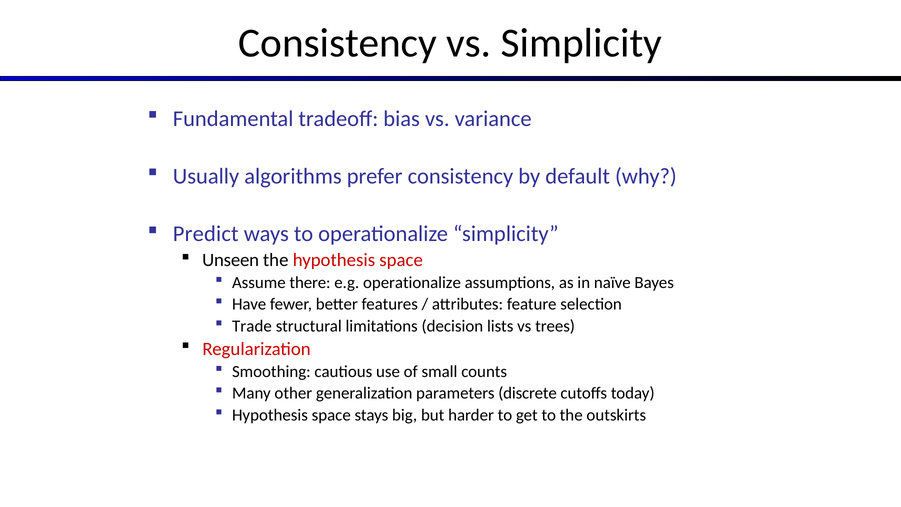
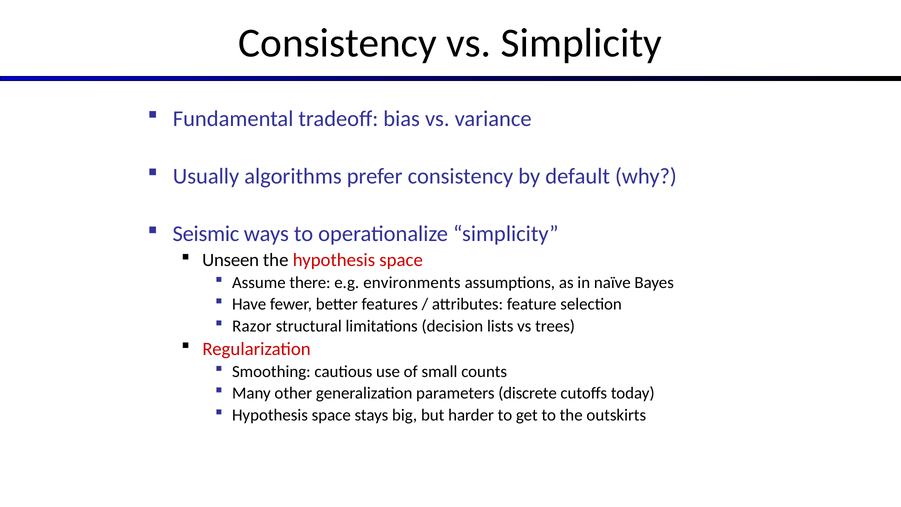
Predict: Predict -> Seismic
e.g operationalize: operationalize -> environments
Trade: Trade -> Razor
